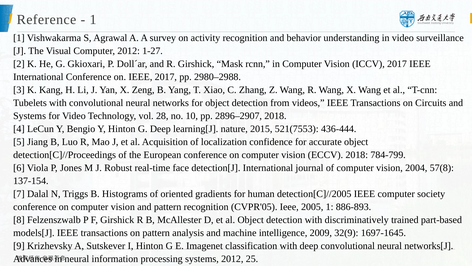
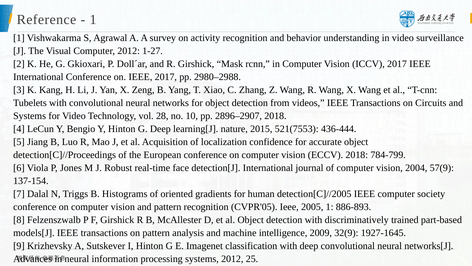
57(8: 57(8 -> 57(9
1697-1645: 1697-1645 -> 1927-1645
